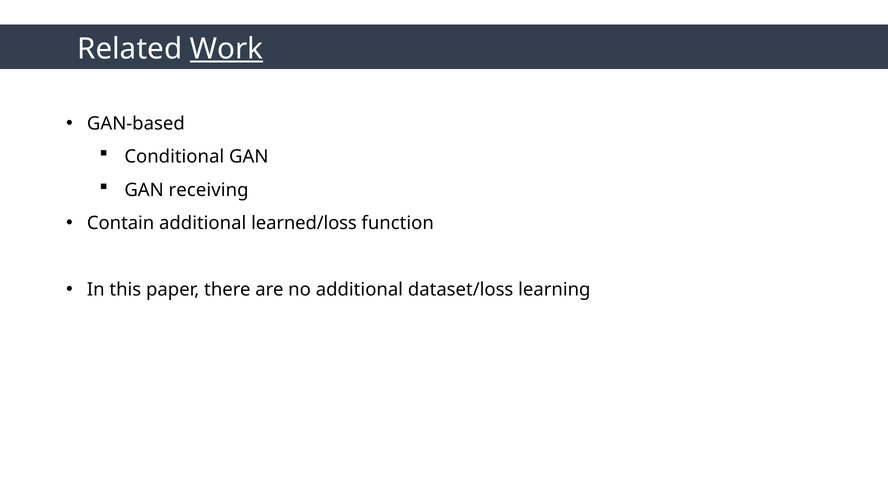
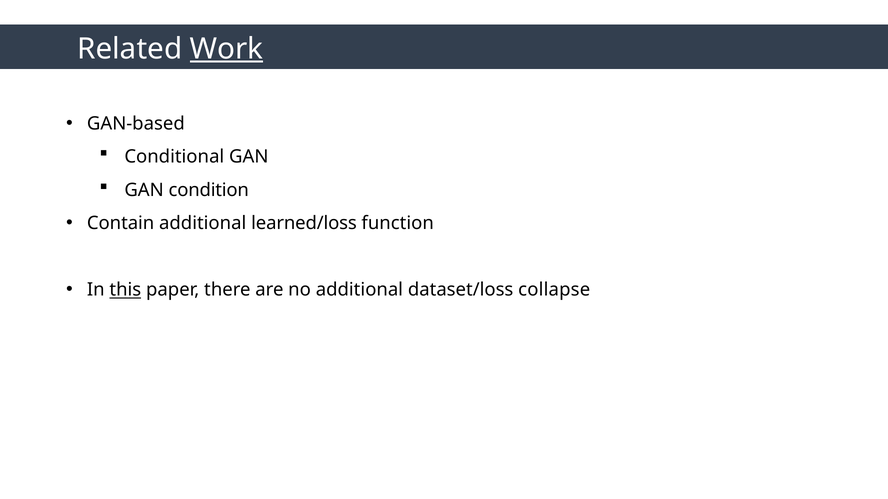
receiving: receiving -> condition
this underline: none -> present
learning: learning -> collapse
